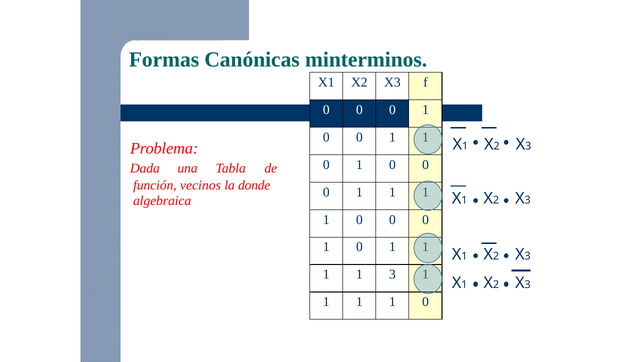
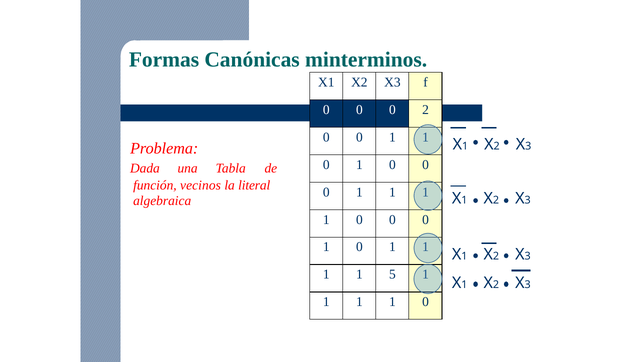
1 at (426, 110): 1 -> 2
donde: donde -> literal
1 3: 3 -> 5
